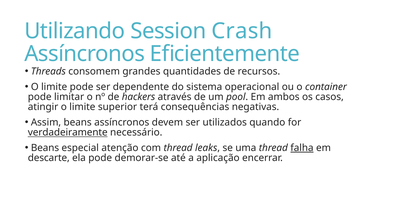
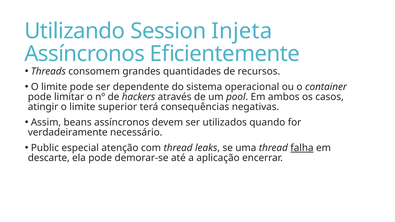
Crash: Crash -> Injeta
verdadeiramente underline: present -> none
Beans at (45, 148): Beans -> Public
